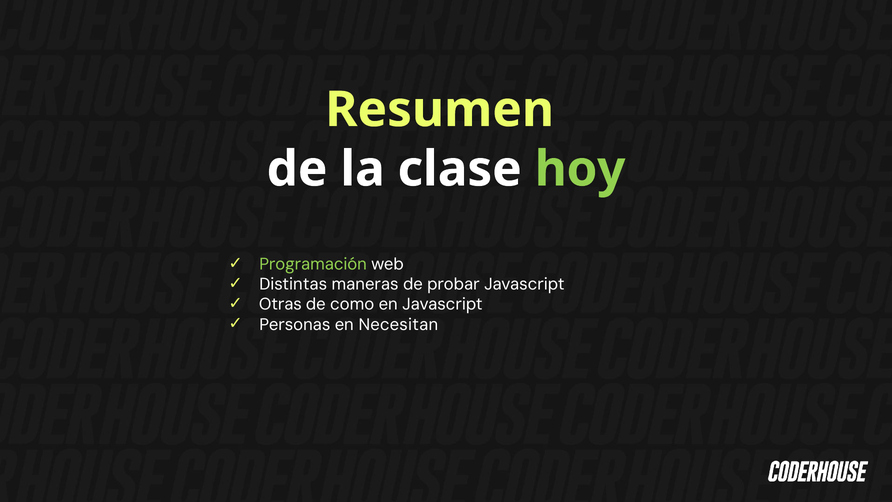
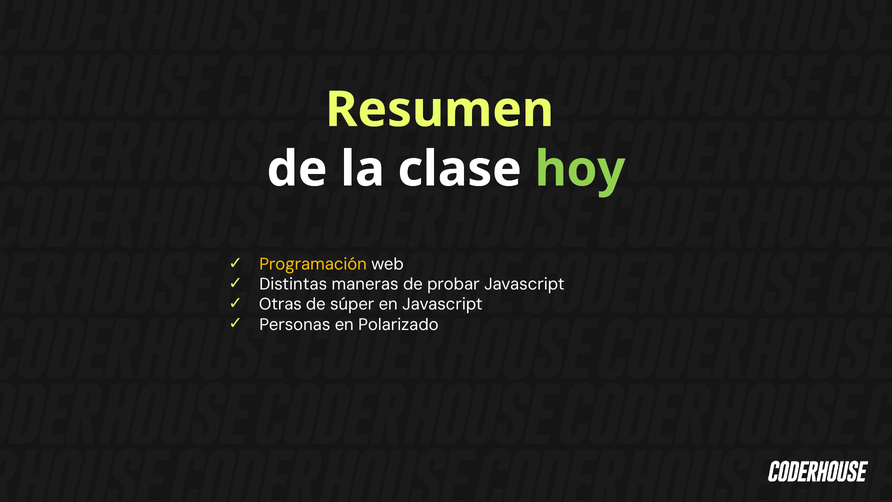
Programación colour: light green -> yellow
como: como -> súper
Necesitan: Necesitan -> Polarizado
